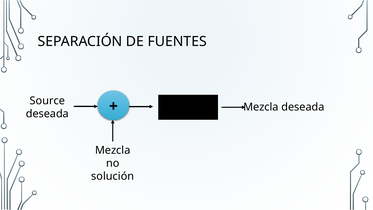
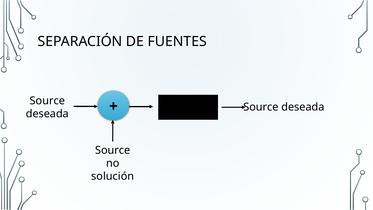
Mezcla at (261, 107): Mezcla -> Source
Mezcla at (113, 150): Mezcla -> Source
